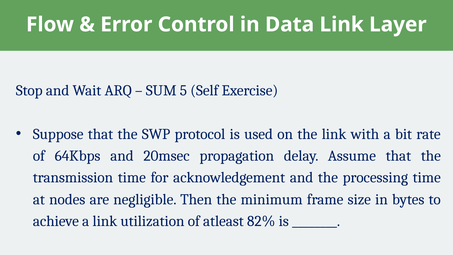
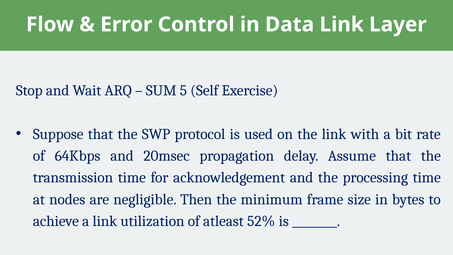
82%: 82% -> 52%
